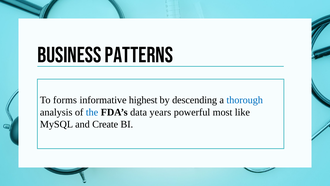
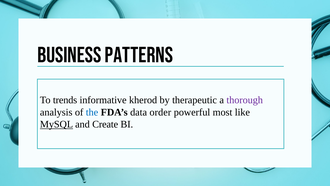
forms: forms -> trends
highest: highest -> kherod
descending: descending -> therapeutic
thorough colour: blue -> purple
years: years -> order
MySQL underline: none -> present
